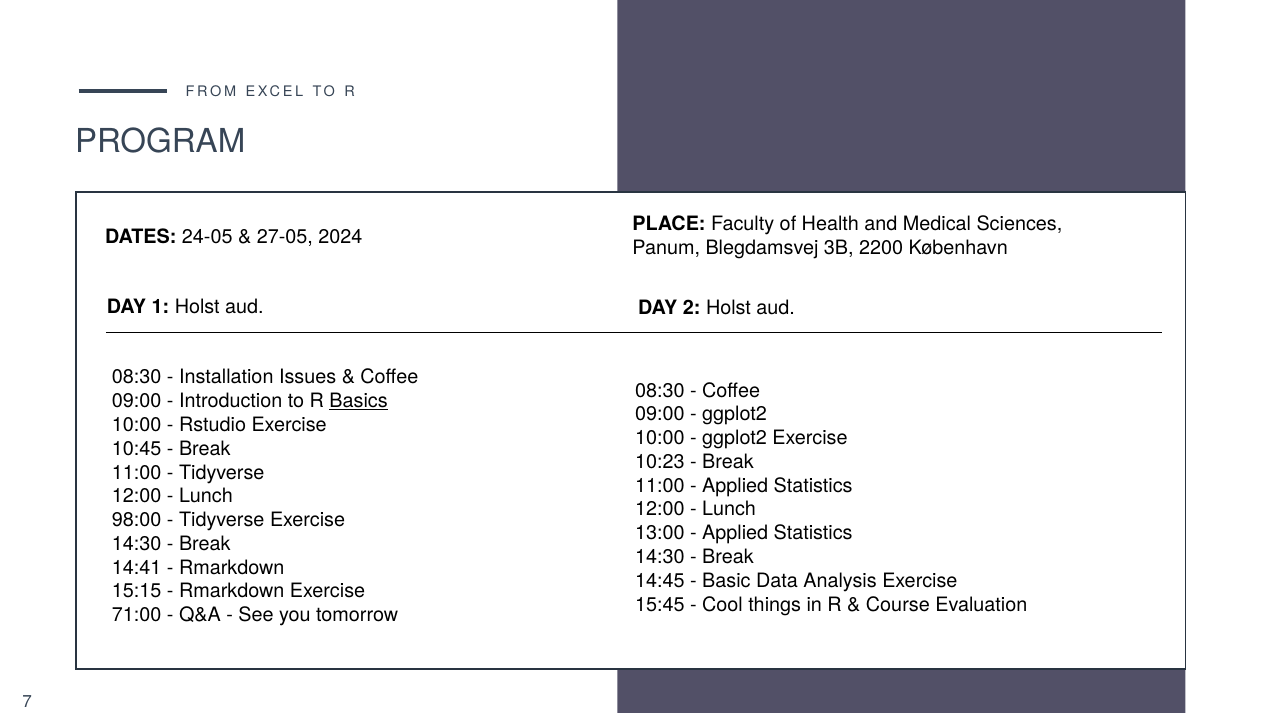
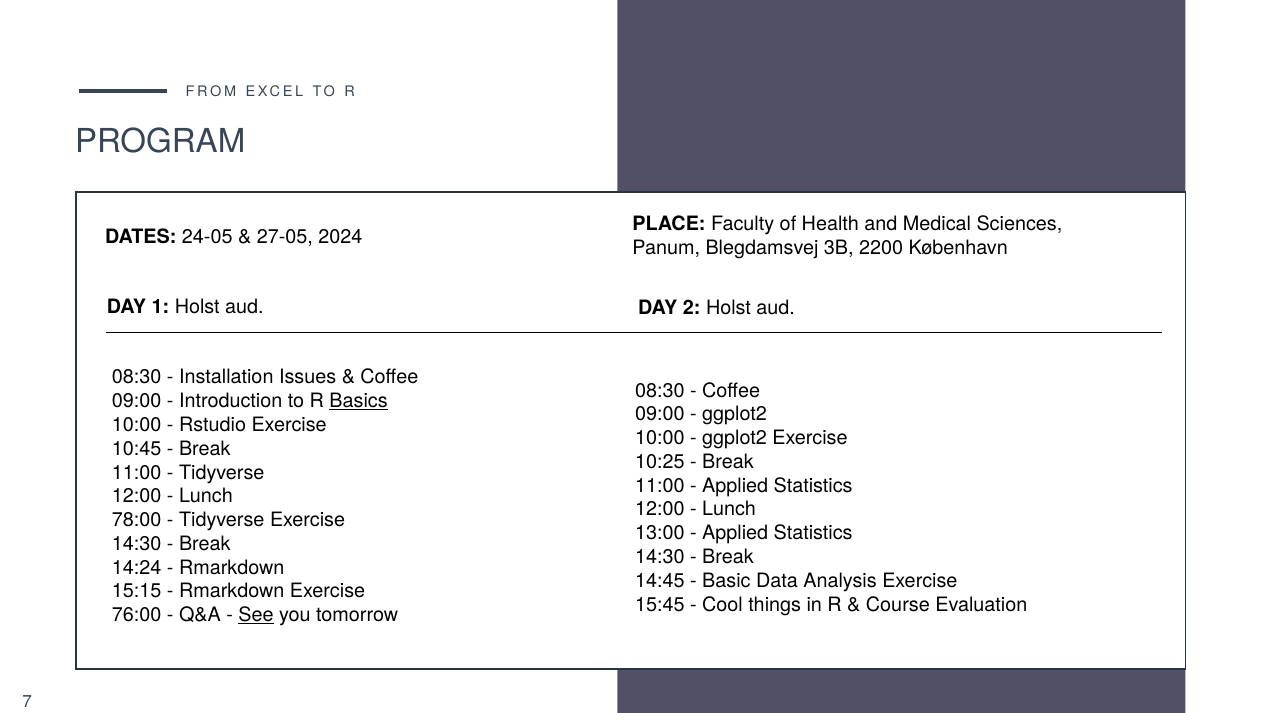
10:23: 10:23 -> 10:25
98:00: 98:00 -> 78:00
14:41: 14:41 -> 14:24
71:00: 71:00 -> 76:00
See underline: none -> present
